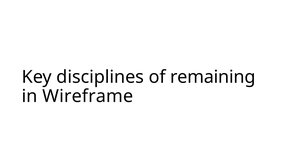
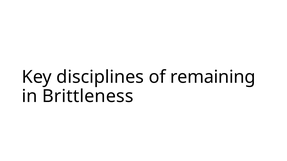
Wireframe: Wireframe -> Brittleness
